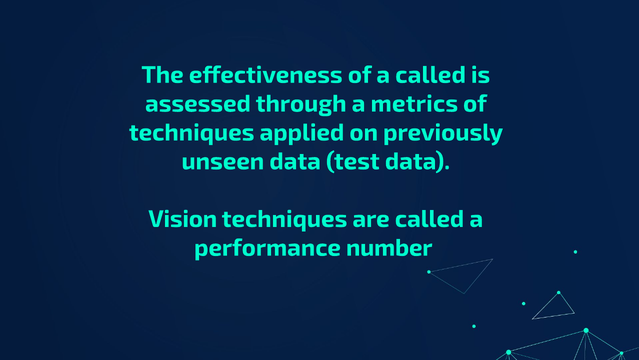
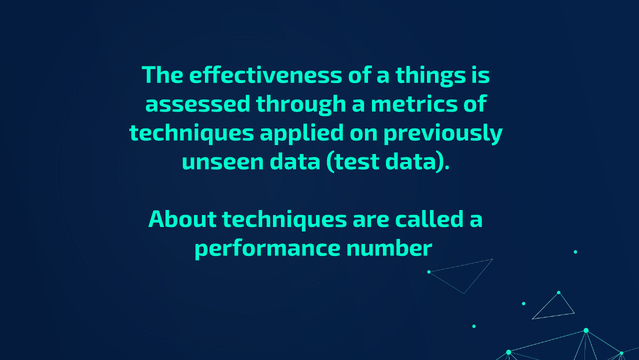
a called: called -> things
Vision: Vision -> About
